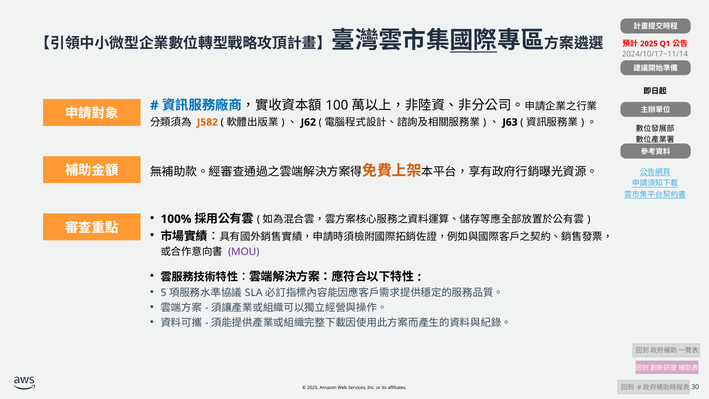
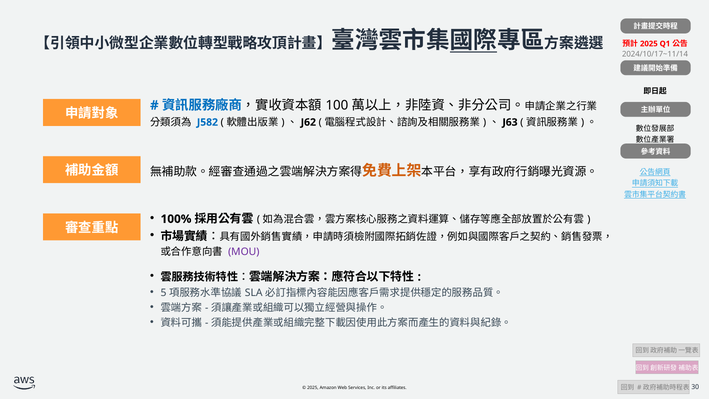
J582 colour: orange -> blue
